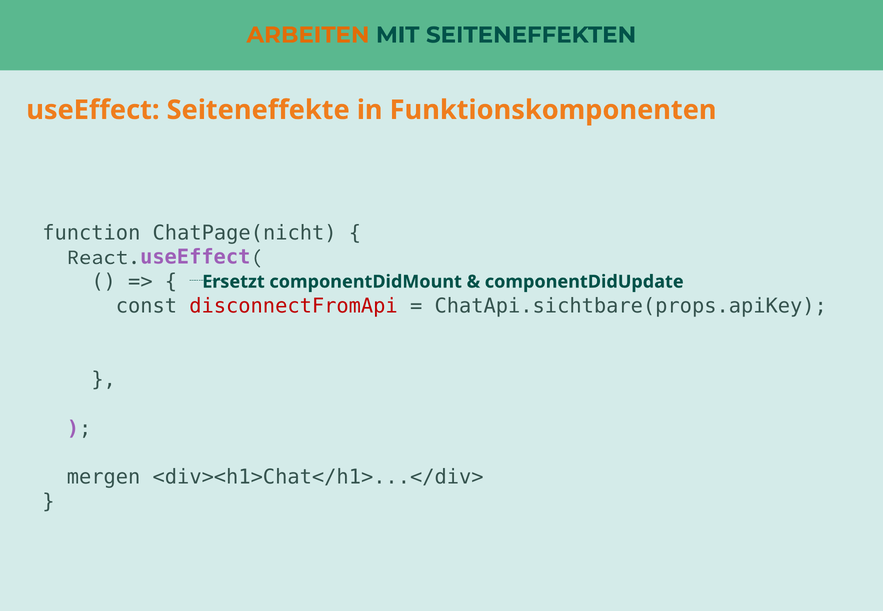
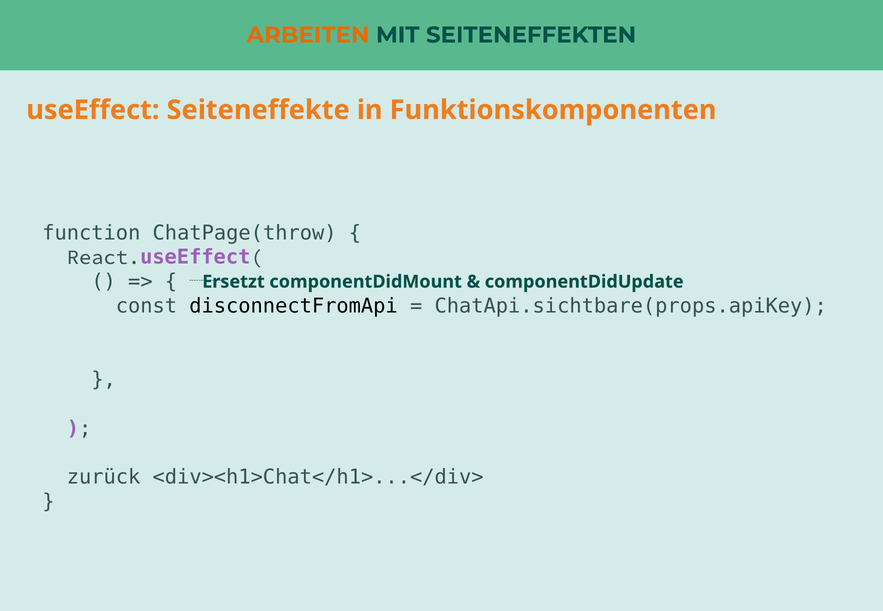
ChatPage(nicht: ChatPage(nicht -> ChatPage(throw
disconnectFromApi colour: red -> black
mergen: mergen -> zurück
